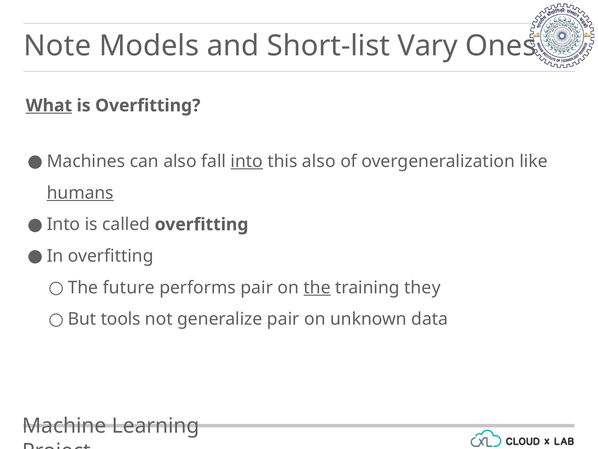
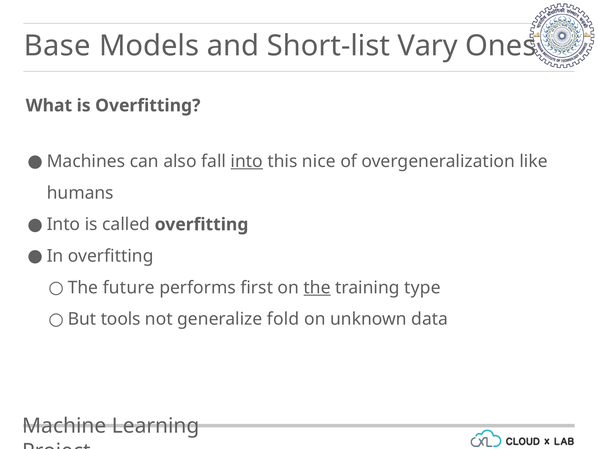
Note: Note -> Base
What underline: present -> none
this also: also -> nice
humans underline: present -> none
performs pair: pair -> first
they: they -> type
generalize pair: pair -> fold
